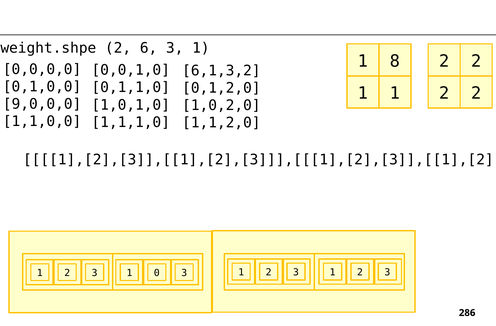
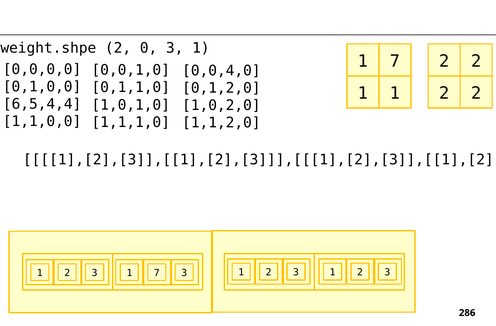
6: 6 -> 0
8 at (395, 61): 8 -> 7
6,1,3,2: 6,1,3,2 -> 0,0,4,0
9,0,0,0: 9,0,0,0 -> 6,5,4,4
3 1 0: 0 -> 7
